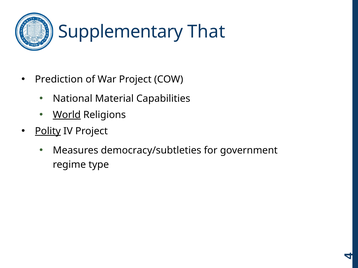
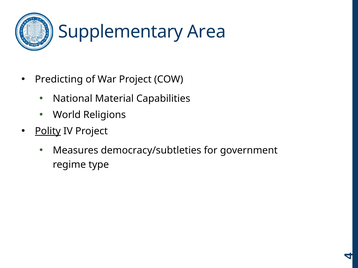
That: That -> Area
Prediction: Prediction -> Predicting
World underline: present -> none
